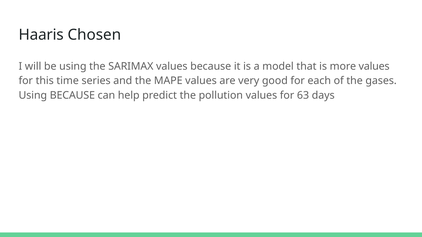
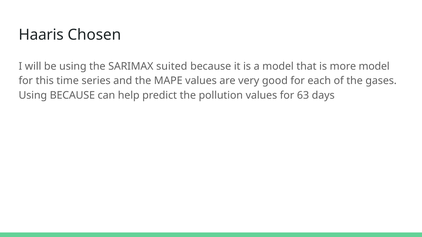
SARIMAX values: values -> suited
more values: values -> model
